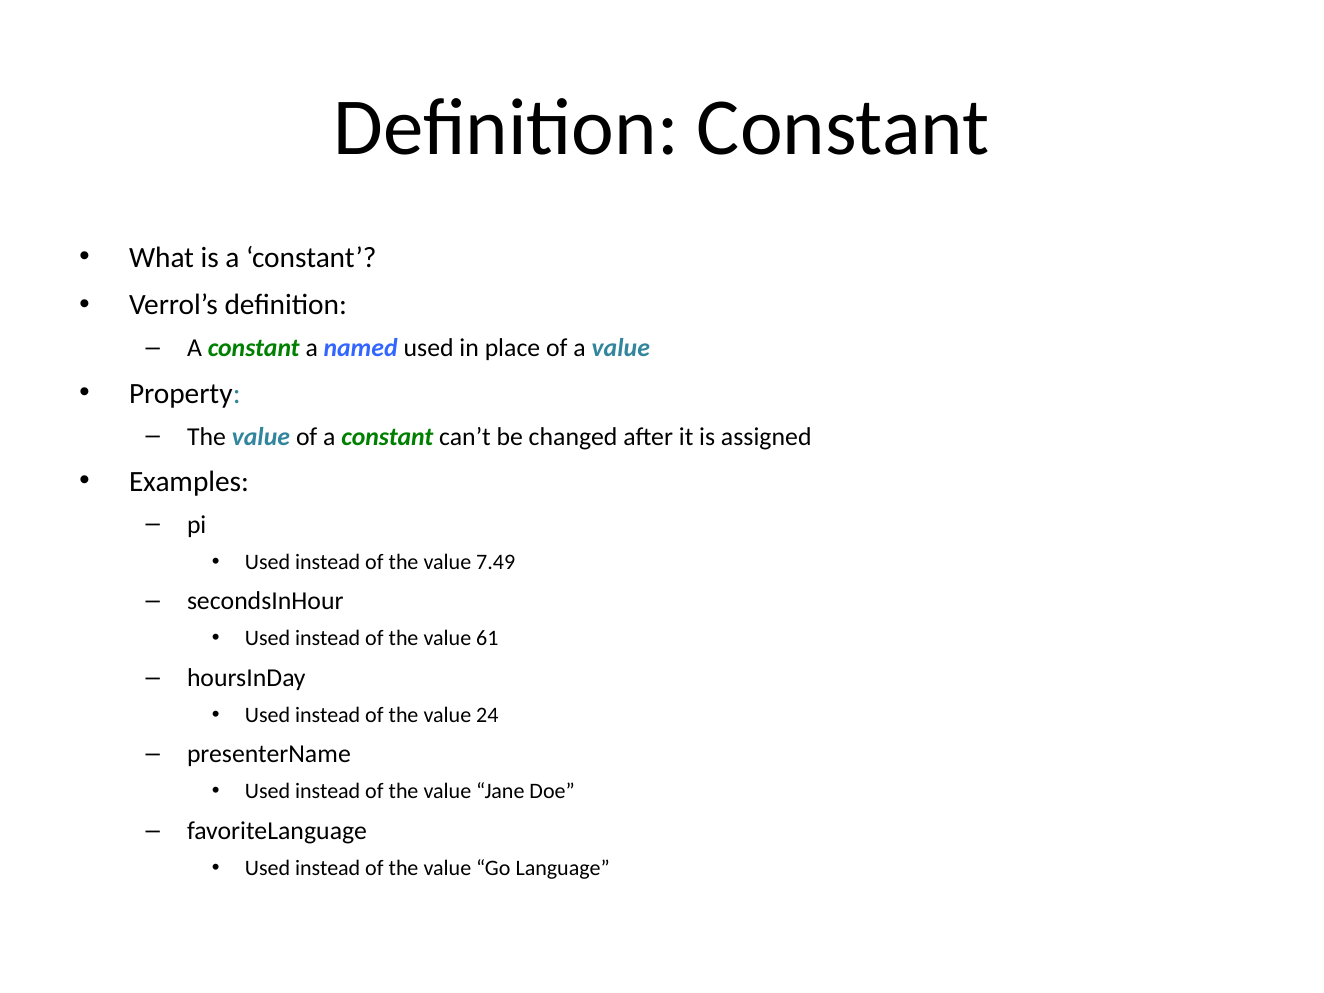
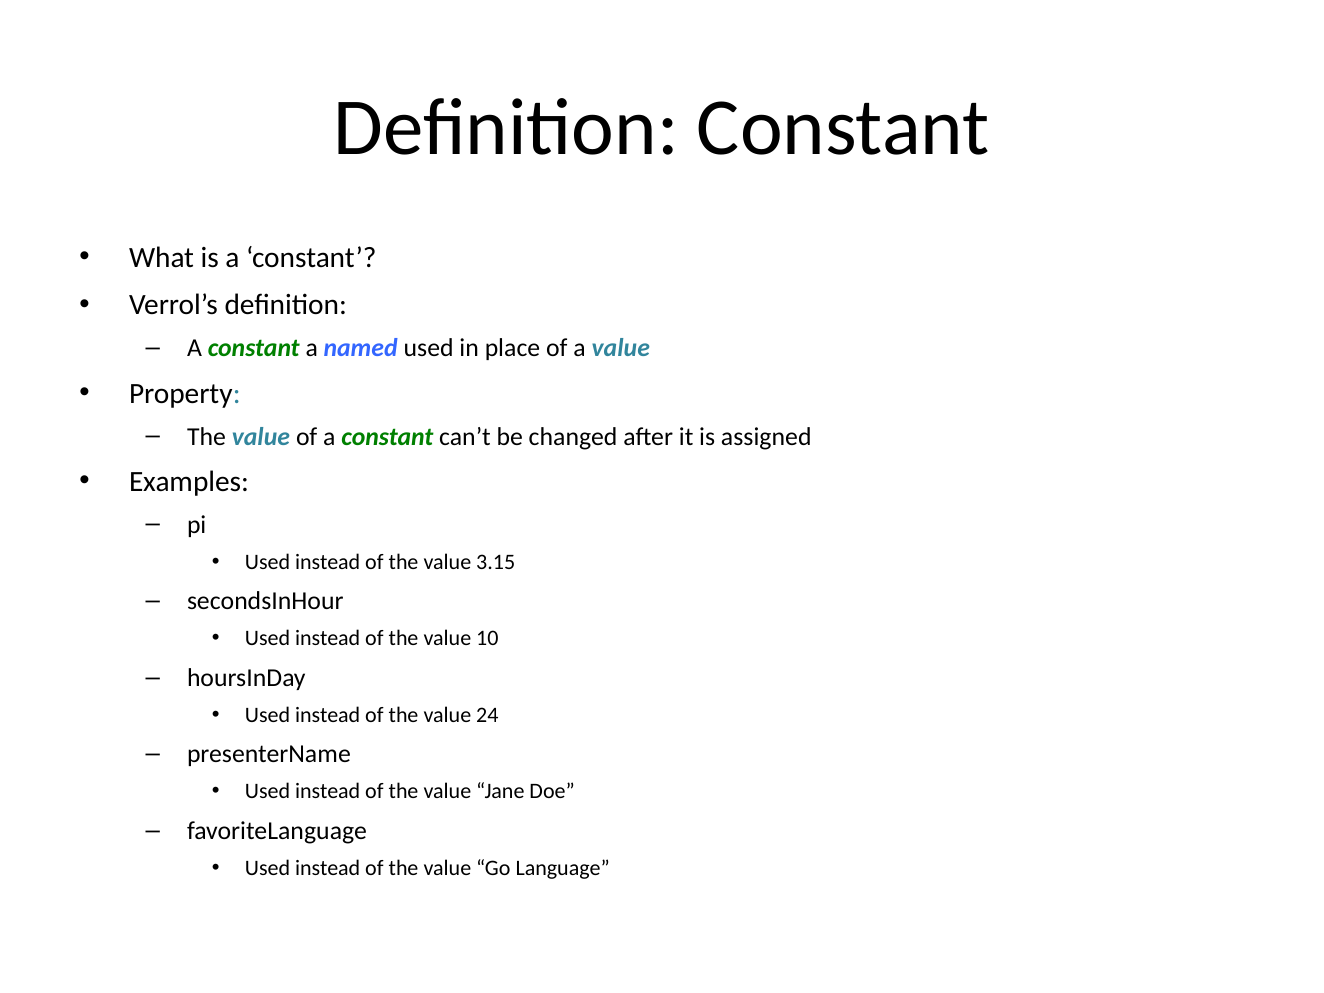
7.49: 7.49 -> 3.15
61: 61 -> 10
